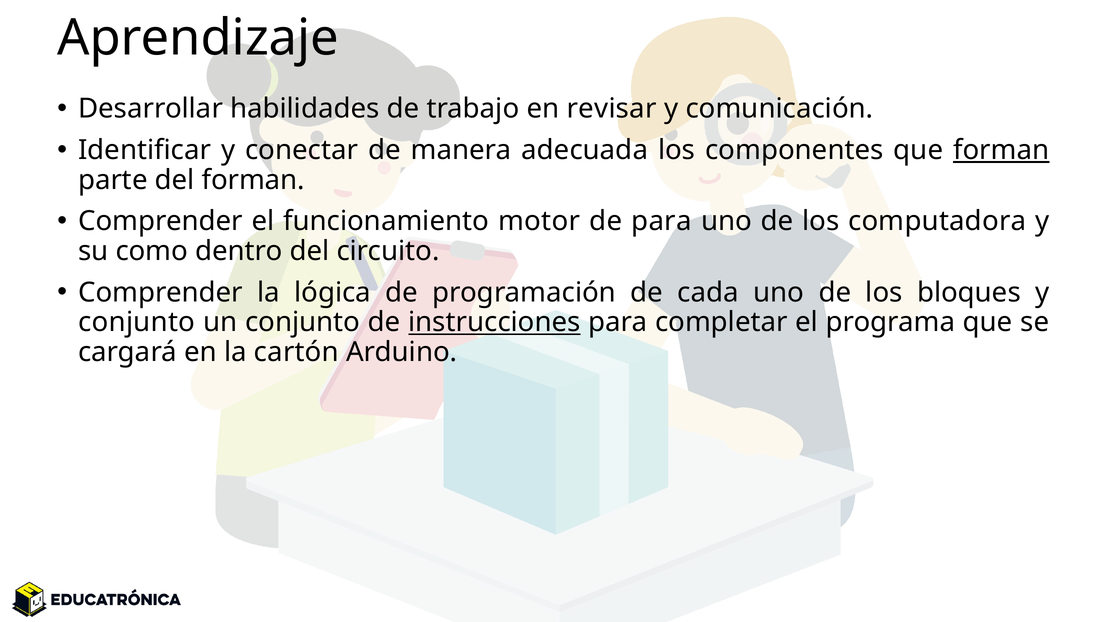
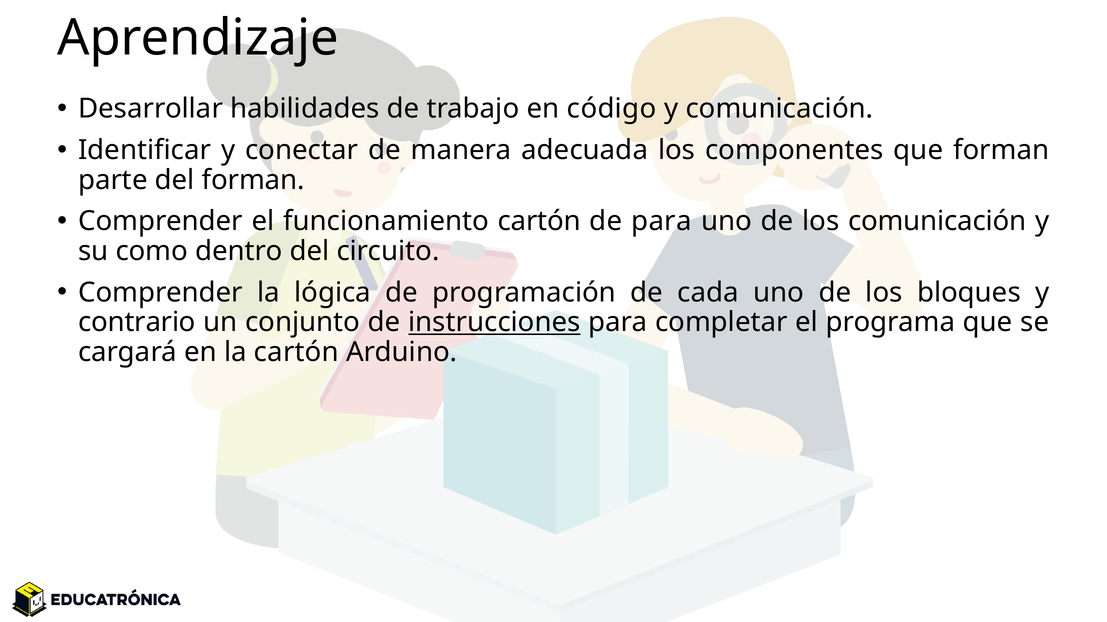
revisar: revisar -> código
forman at (1001, 150) underline: present -> none
funcionamiento motor: motor -> cartón
los computadora: computadora -> comunicación
conjunto at (137, 323): conjunto -> contrario
